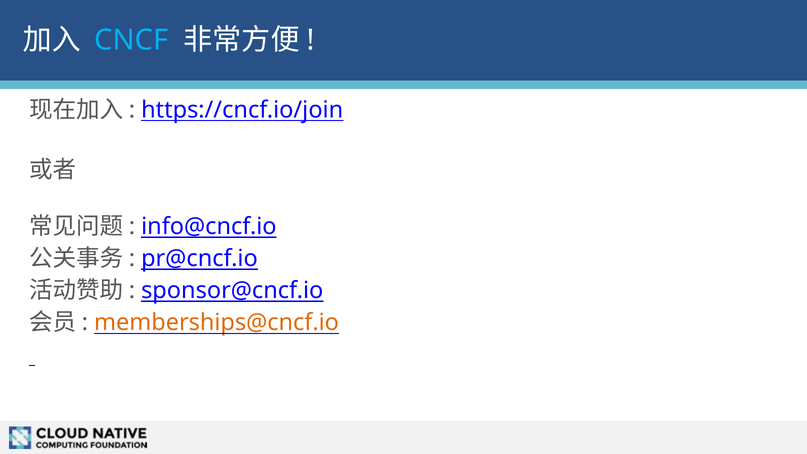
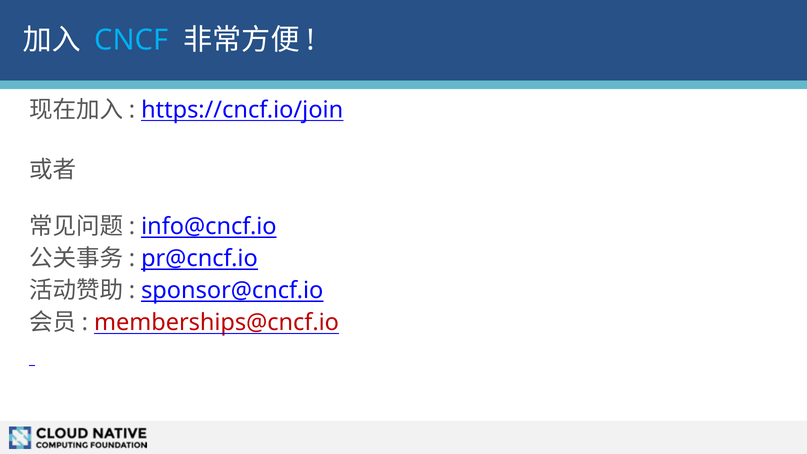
memberships@cncf.io colour: orange -> red
